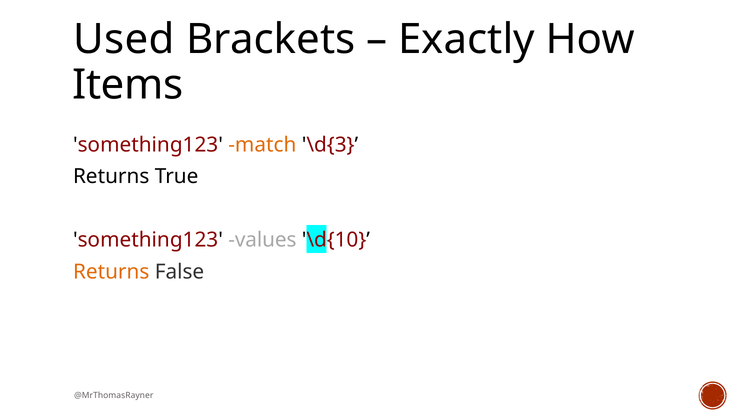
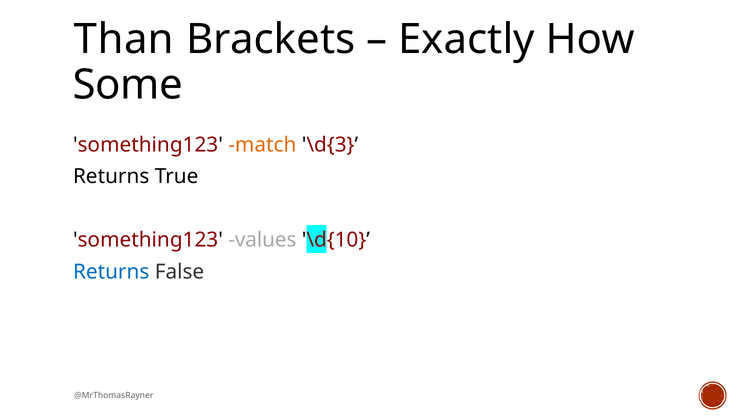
Used: Used -> Than
Items: Items -> Some
Returns at (111, 272) colour: orange -> blue
